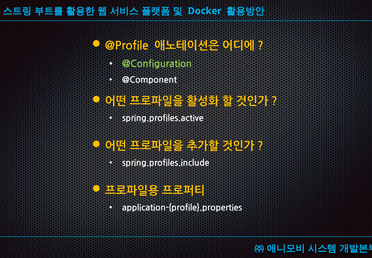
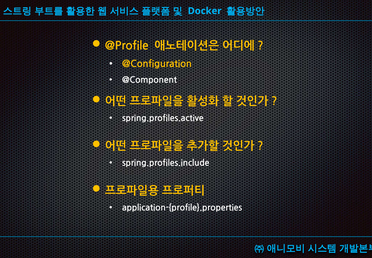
@Configuration colour: light green -> yellow
